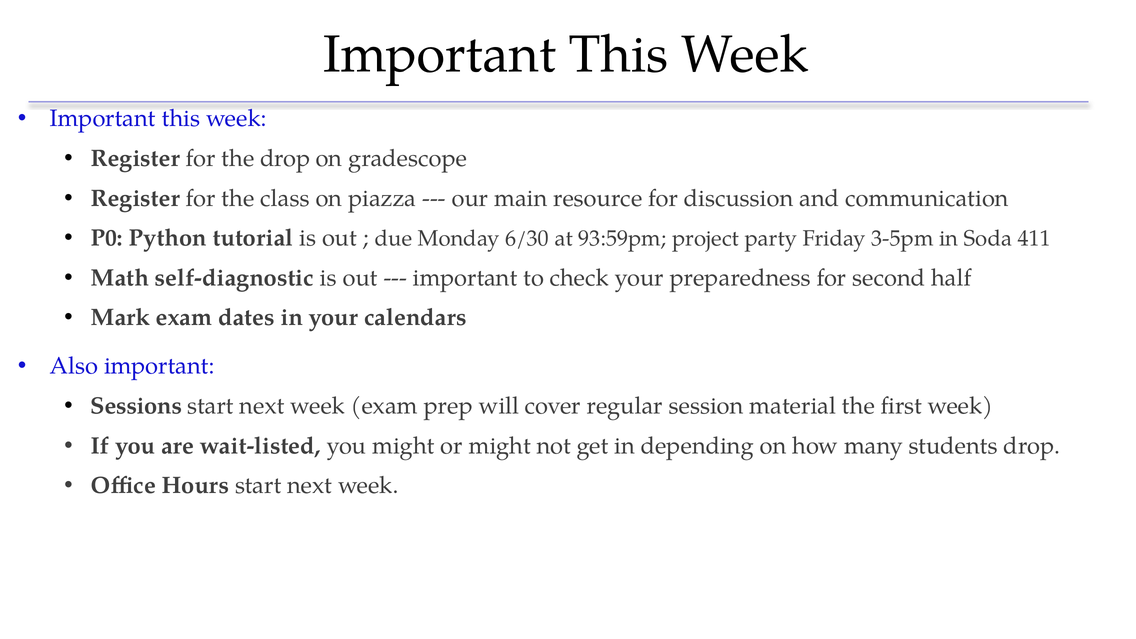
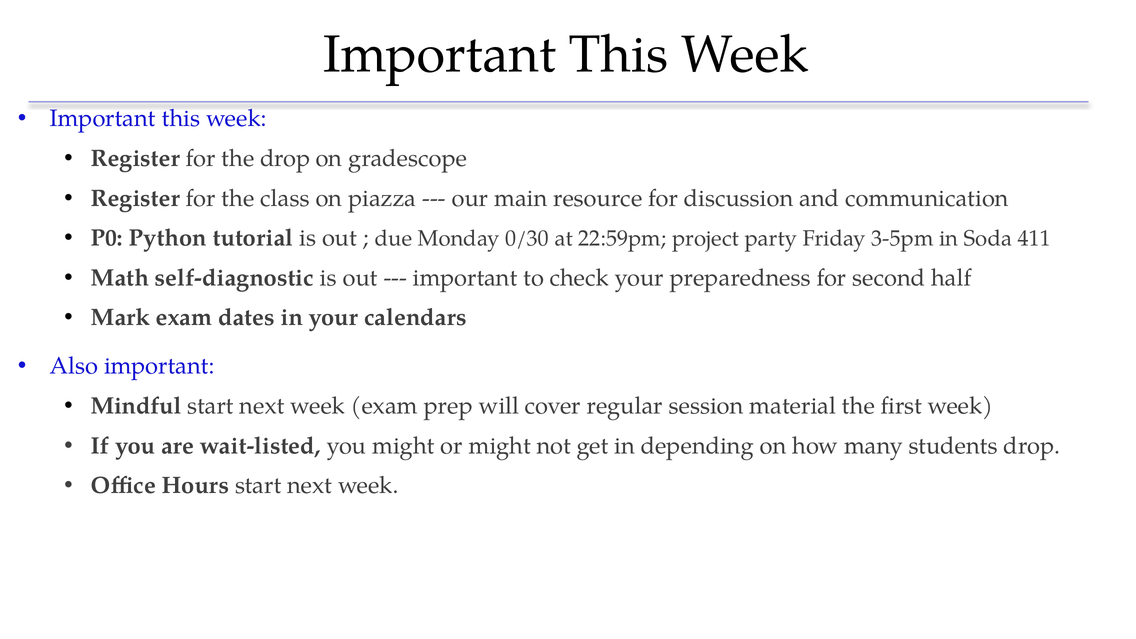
6/30: 6/30 -> 0/30
93:59pm: 93:59pm -> 22:59pm
Sessions: Sessions -> Mindful
